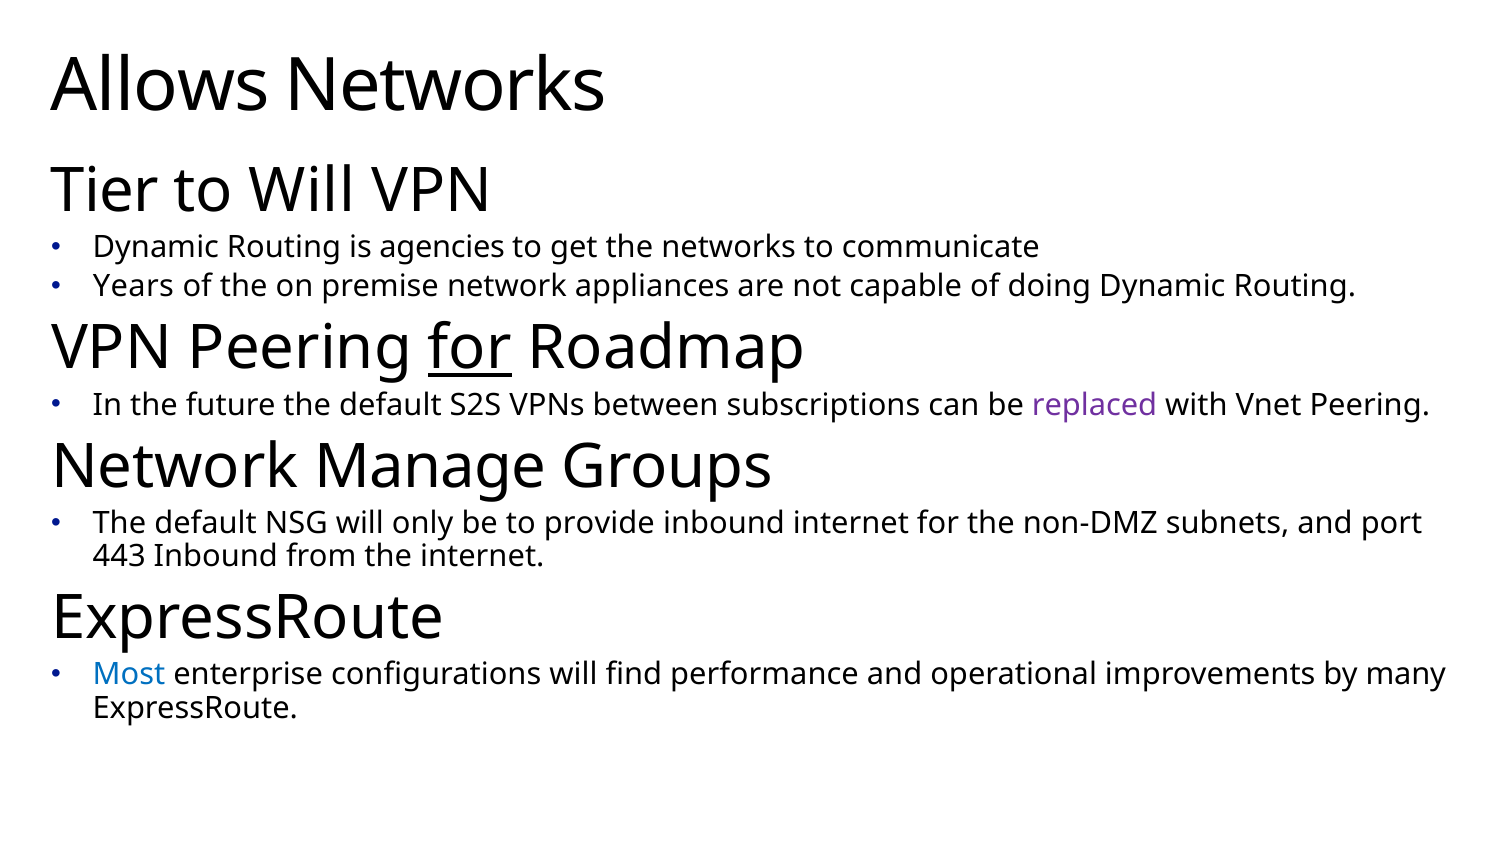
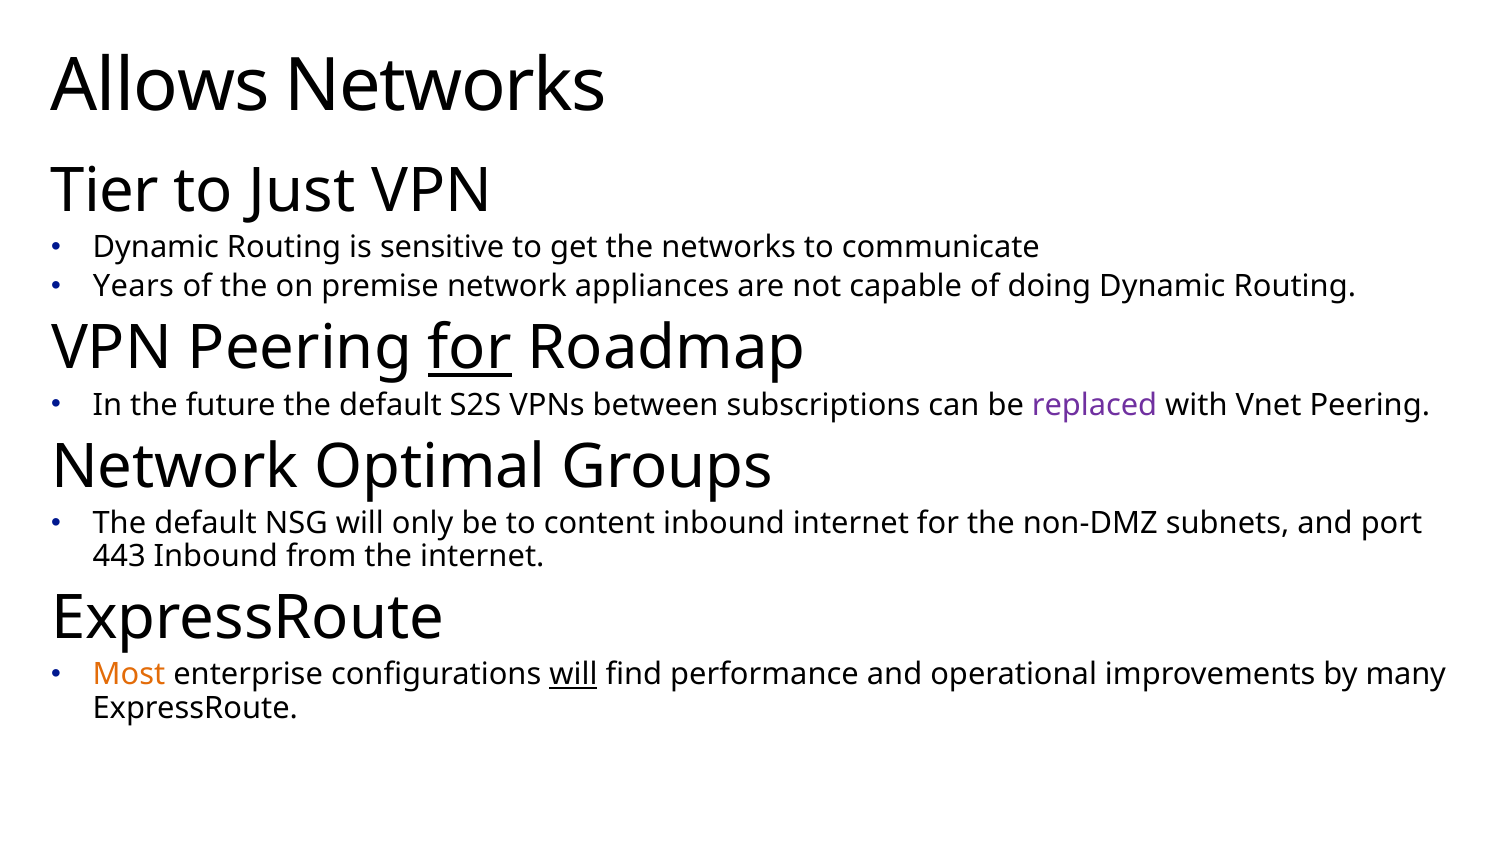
to Will: Will -> Just
agencies: agencies -> sensitive
Manage: Manage -> Optimal
provide: provide -> content
Most colour: blue -> orange
will at (573, 675) underline: none -> present
